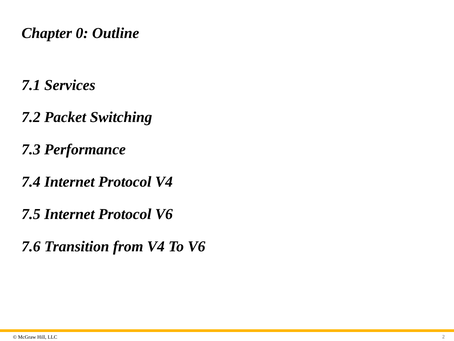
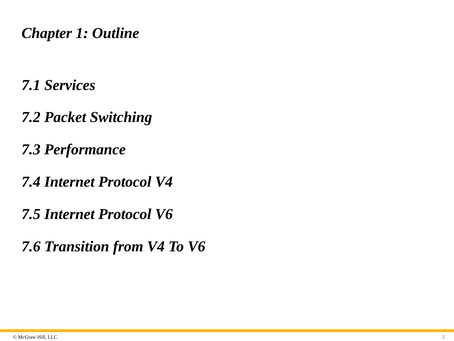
0: 0 -> 1
